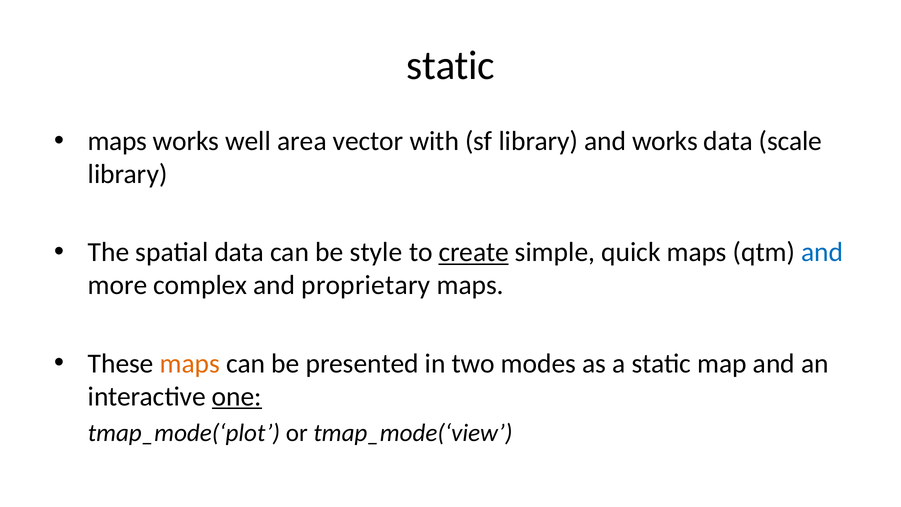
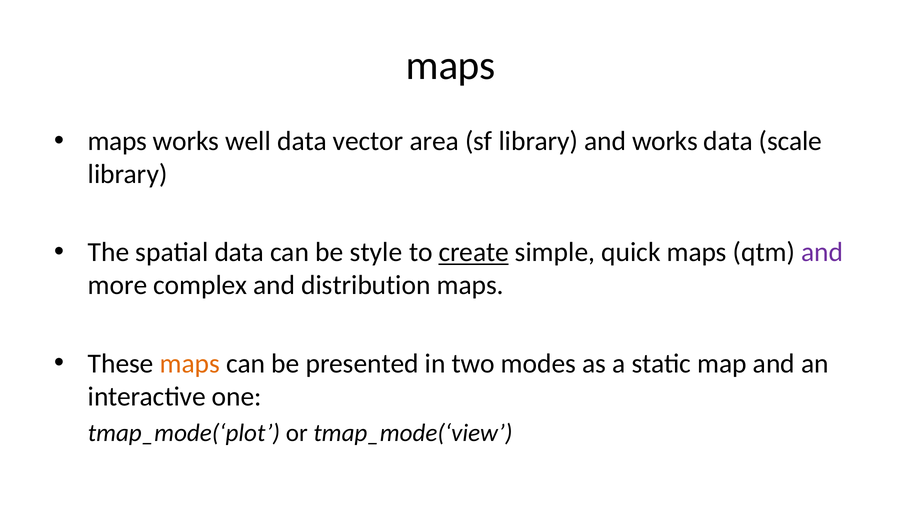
static at (451, 65): static -> maps
well area: area -> data
with: with -> area
and at (822, 252) colour: blue -> purple
proprietary: proprietary -> distribution
one underline: present -> none
